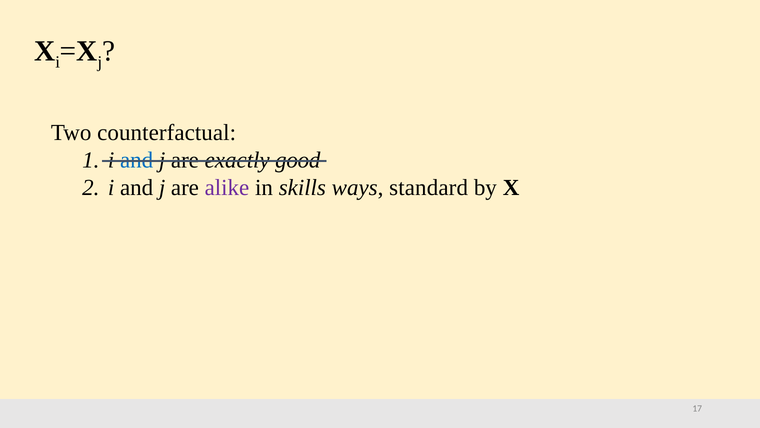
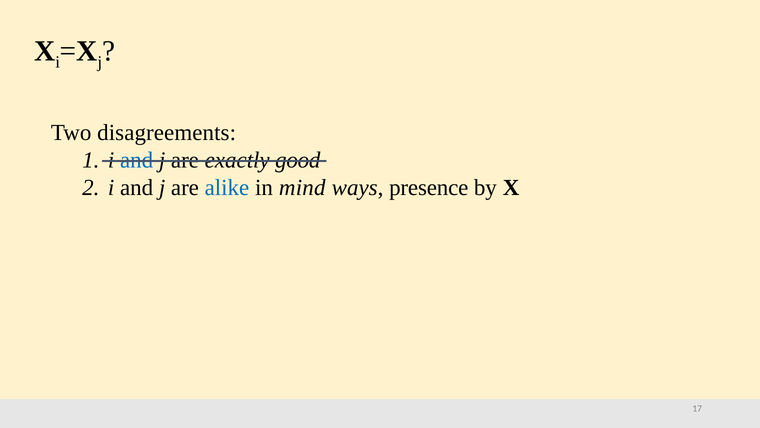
counterfactual: counterfactual -> disagreements
alike colour: purple -> blue
skills: skills -> mind
standard: standard -> presence
